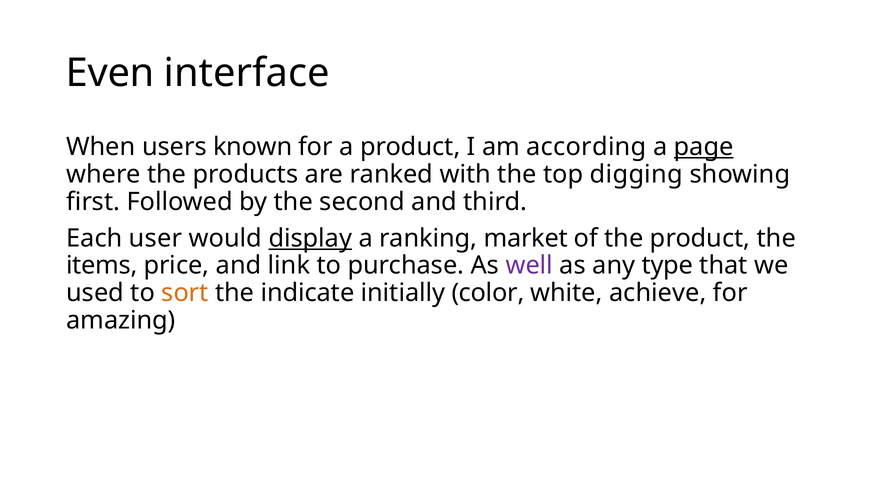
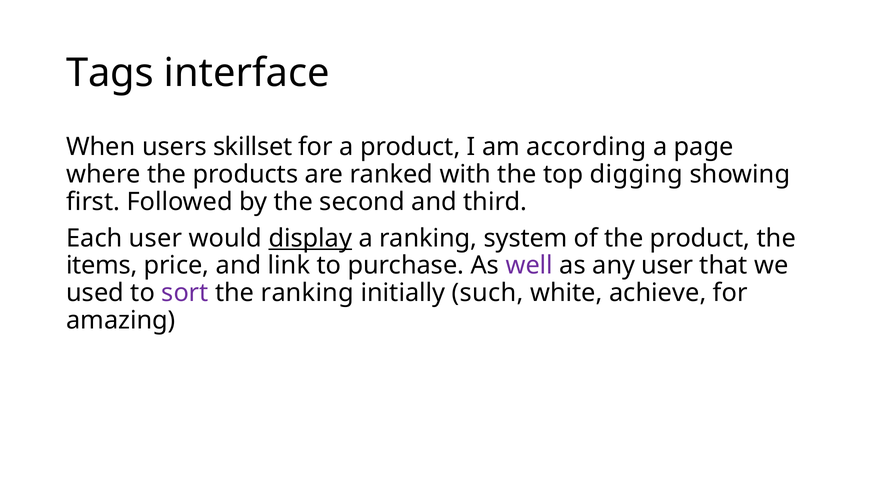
Even: Even -> Tags
known: known -> skillset
page underline: present -> none
market: market -> system
any type: type -> user
sort colour: orange -> purple
the indicate: indicate -> ranking
color: color -> such
